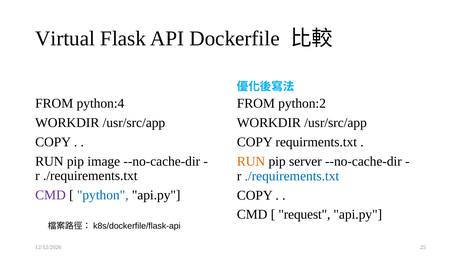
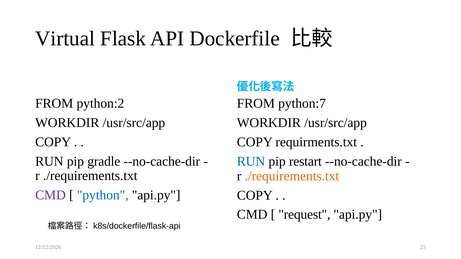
python:4: python:4 -> python:2
python:2: python:2 -> python:7
image: image -> gradle
RUN at (251, 162) colour: orange -> blue
server: server -> restart
./requirements.txt at (292, 176) colour: blue -> orange
